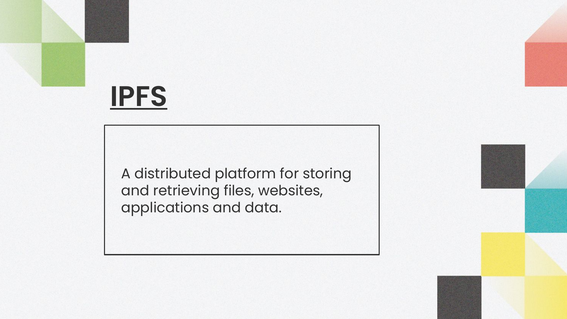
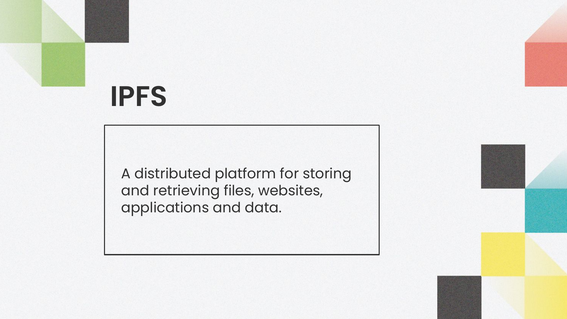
IPFS underline: present -> none
